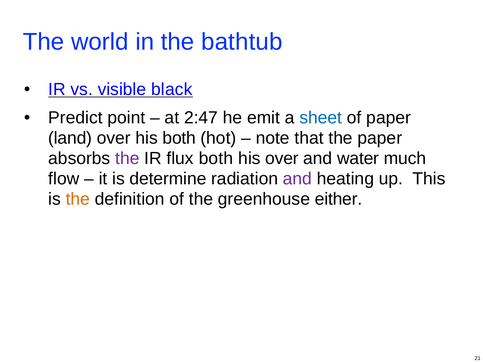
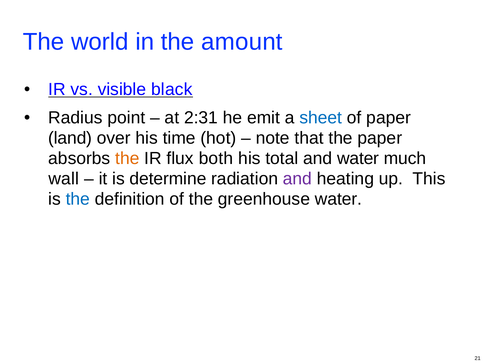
bathtub: bathtub -> amount
Predict: Predict -> Radius
2:47: 2:47 -> 2:31
his both: both -> time
the at (127, 158) colour: purple -> orange
his over: over -> total
flow: flow -> wall
the at (78, 199) colour: orange -> blue
greenhouse either: either -> water
